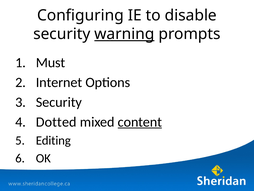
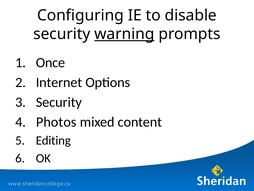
Must: Must -> Once
Dotted: Dotted -> Photos
content underline: present -> none
